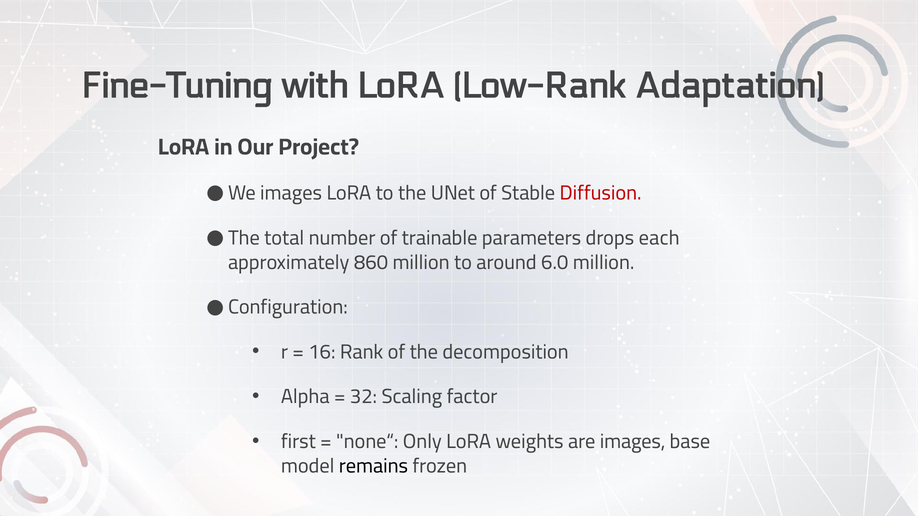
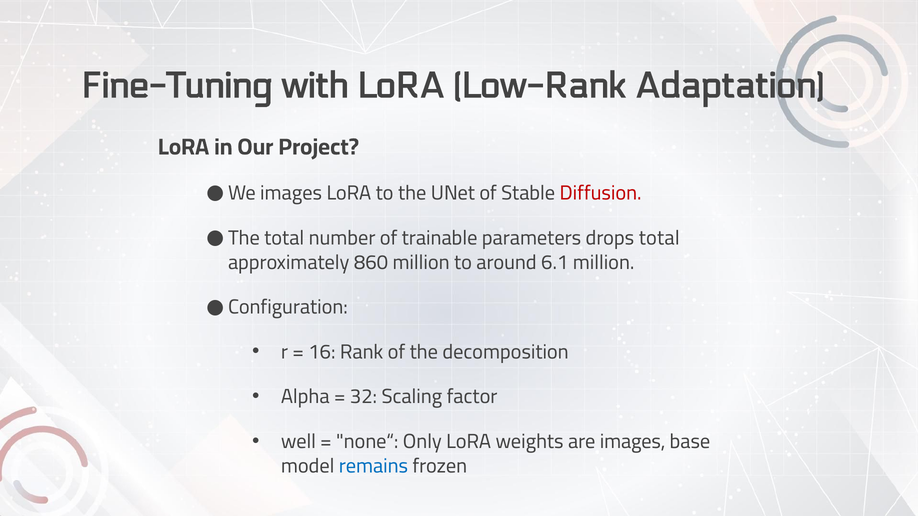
drops each: each -> total
6.0: 6.0 -> 6.1
first: first -> well
remains colour: black -> blue
